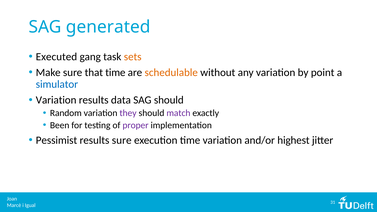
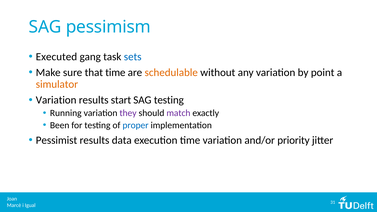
generated: generated -> pessimism
sets colour: orange -> blue
simulator colour: blue -> orange
data: data -> start
SAG should: should -> testing
Random: Random -> Running
proper colour: purple -> blue
results sure: sure -> data
highest: highest -> priority
